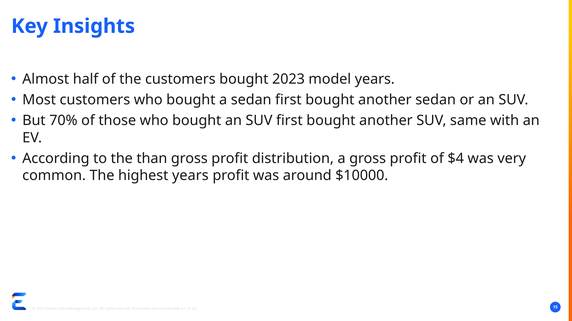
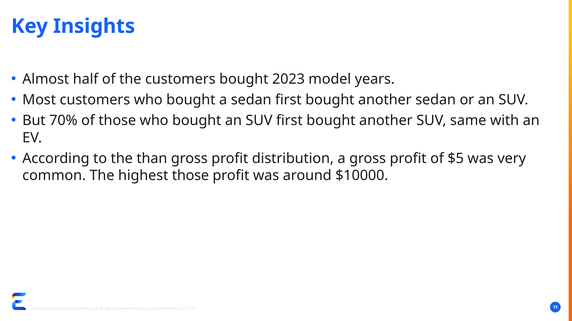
$4: $4 -> $5
highest years: years -> those
